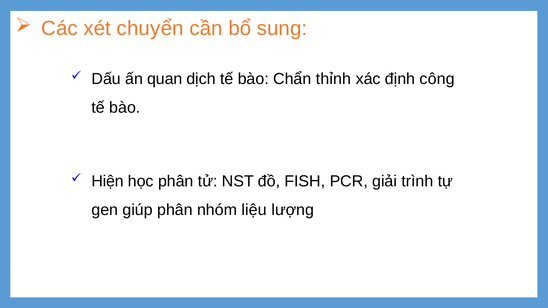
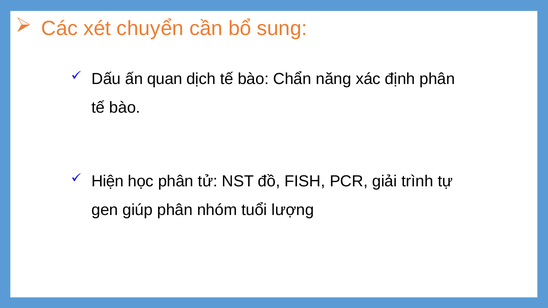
thỉnh: thỉnh -> năng
định công: công -> phân
liệu: liệu -> tuổi
